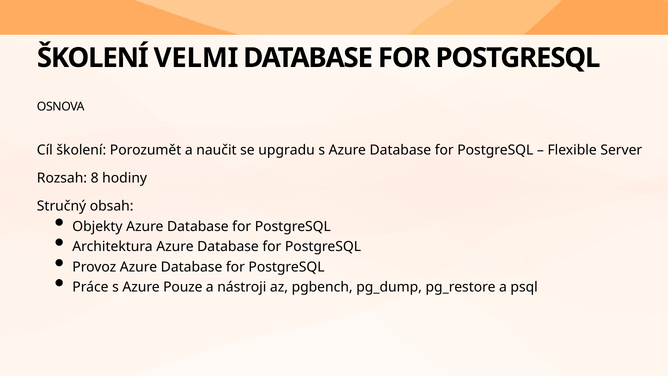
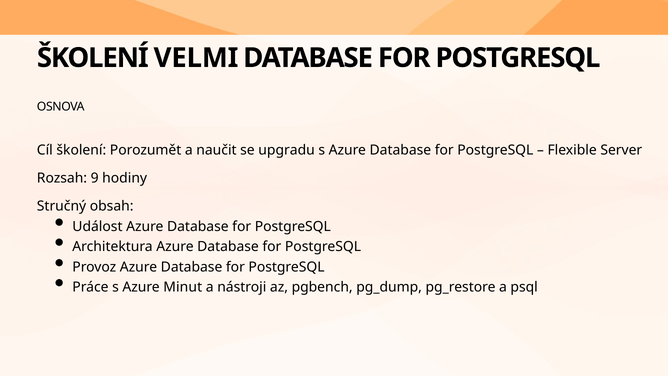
8: 8 -> 9
Objekty: Objekty -> Událost
Pouze: Pouze -> Minut
